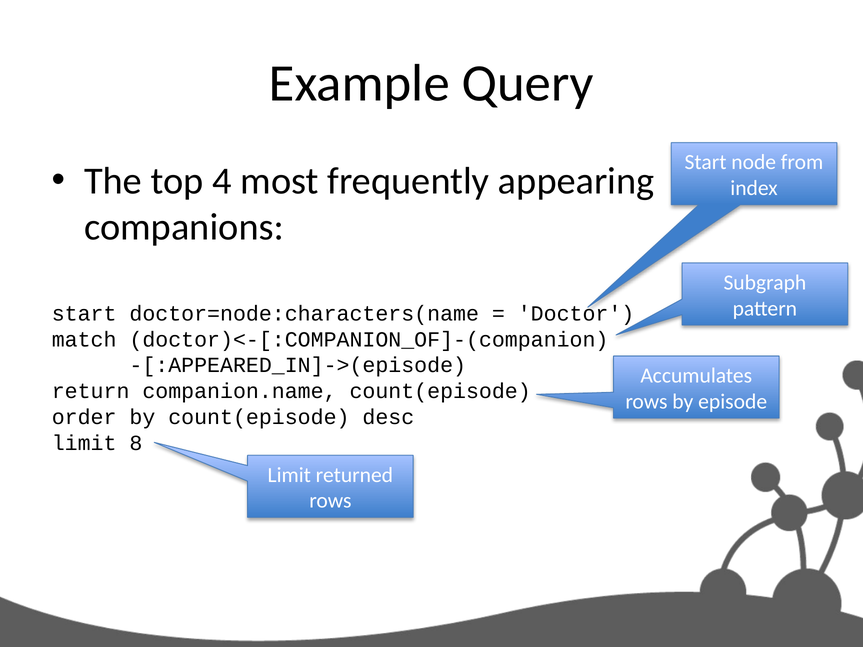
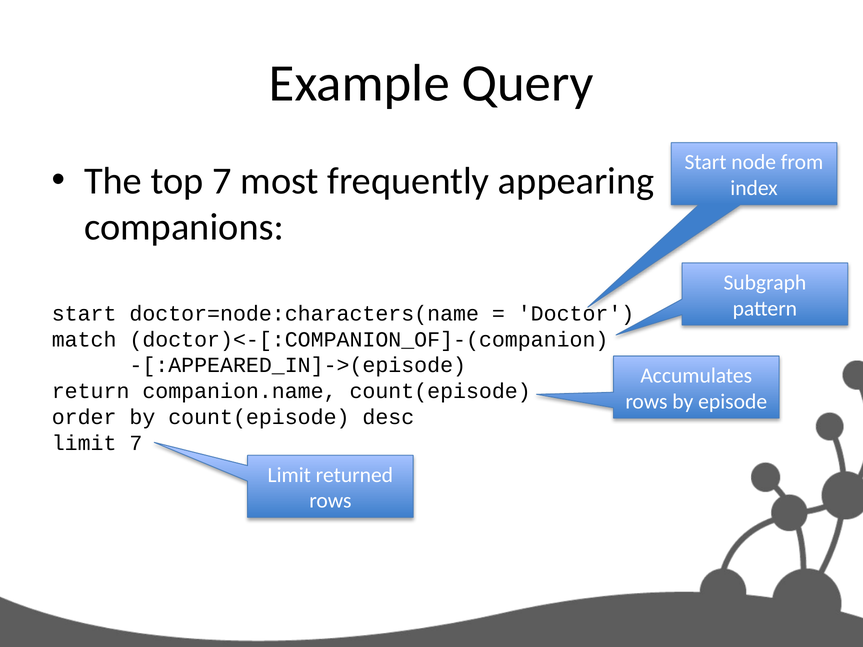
top 4: 4 -> 7
limit 8: 8 -> 7
